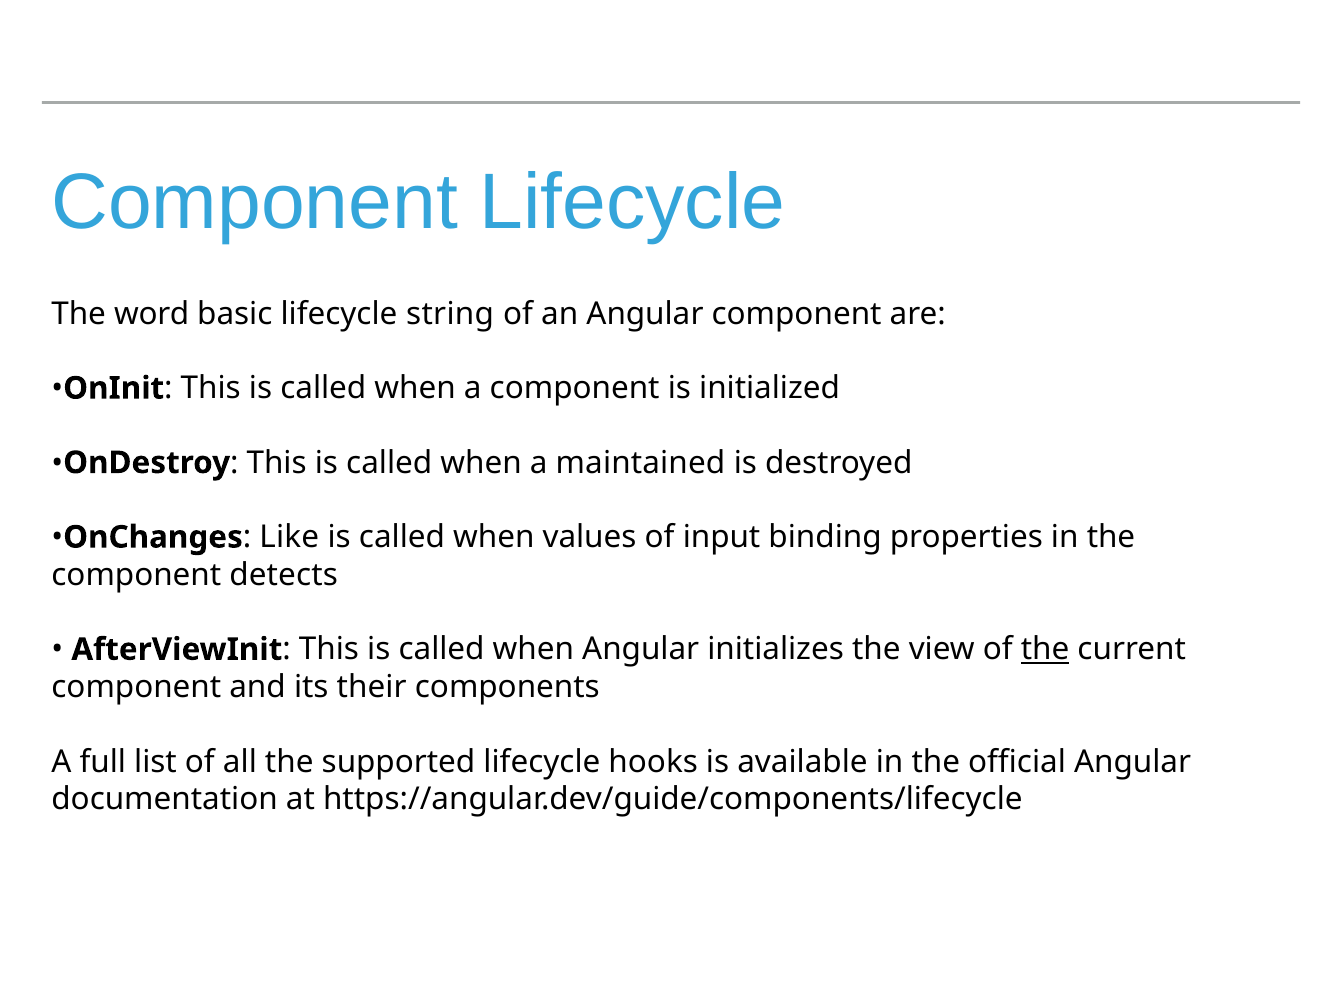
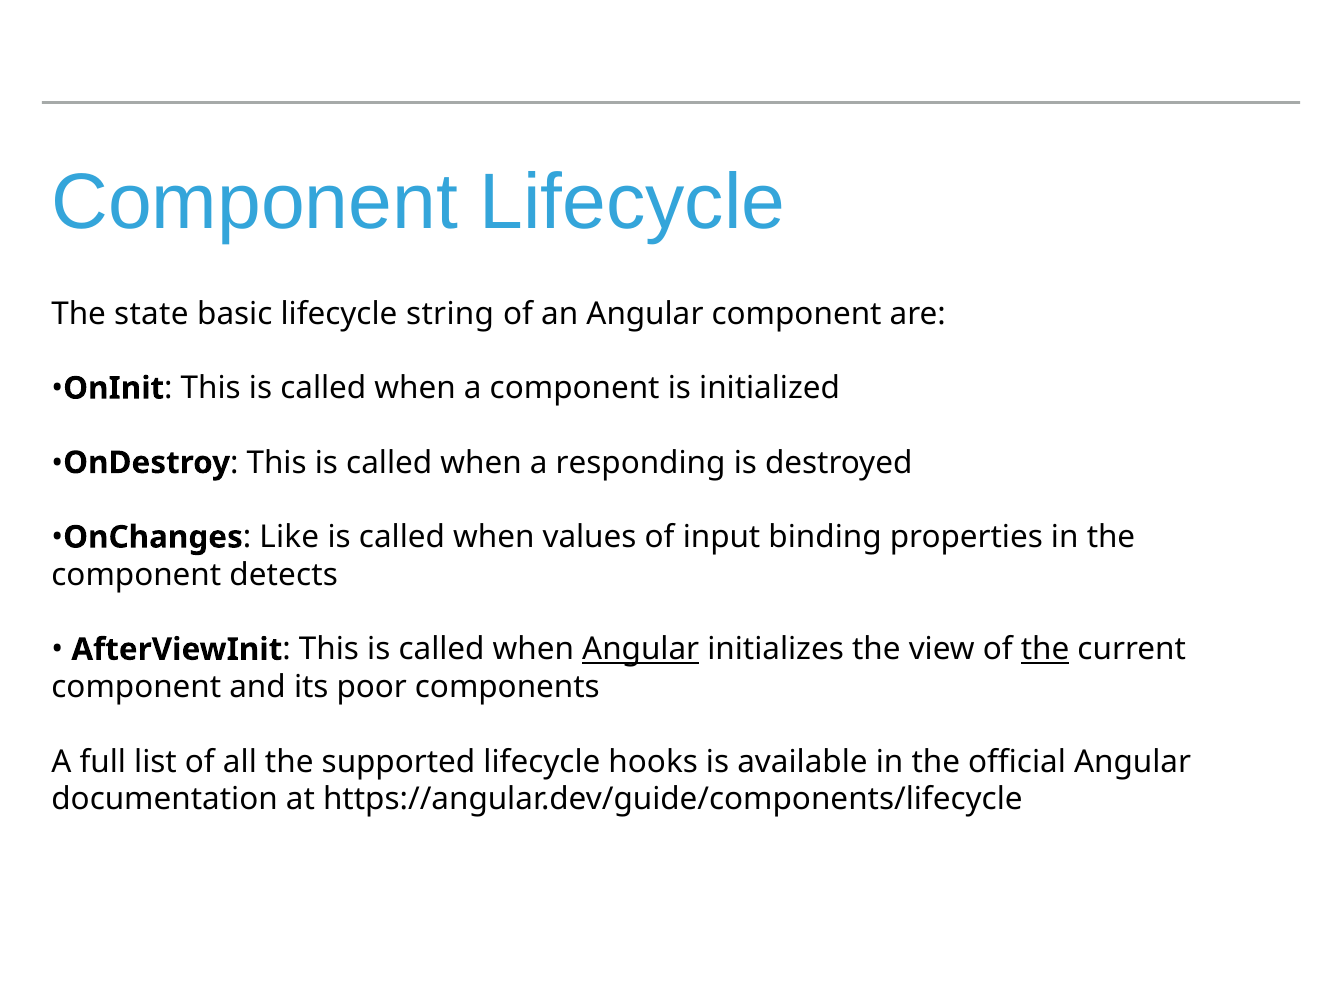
word: word -> state
maintained: maintained -> responding
Angular at (641, 649) underline: none -> present
their: their -> poor
